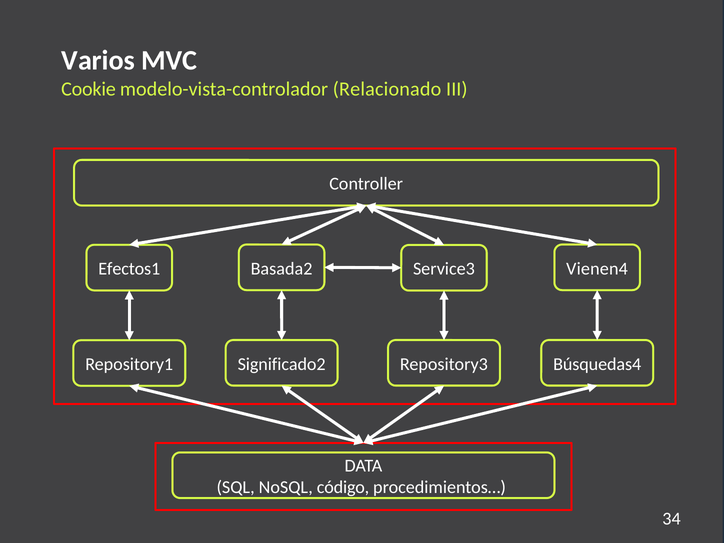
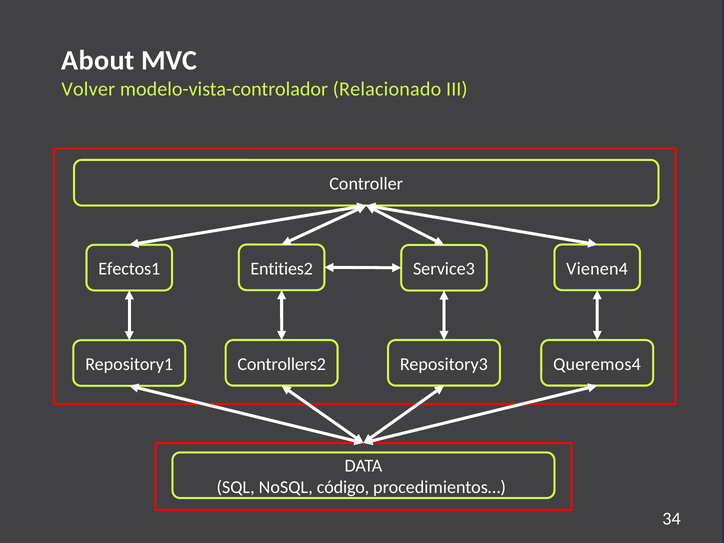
Varios: Varios -> About
Cookie: Cookie -> Volver
Basada2: Basada2 -> Entities2
Significado2: Significado2 -> Controllers2
Búsquedas4: Búsquedas4 -> Queremos4
